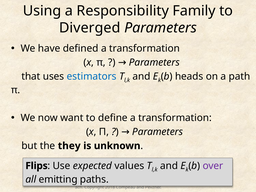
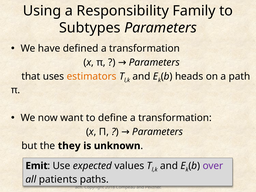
Diverged: Diverged -> Subtypes
estimators colour: blue -> orange
Flips: Flips -> Emit
emitting: emitting -> patients
